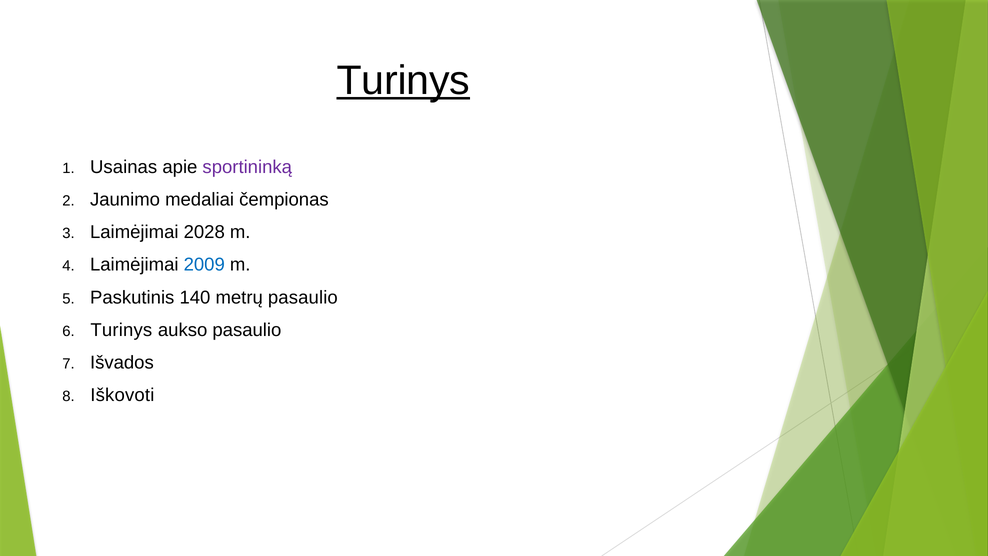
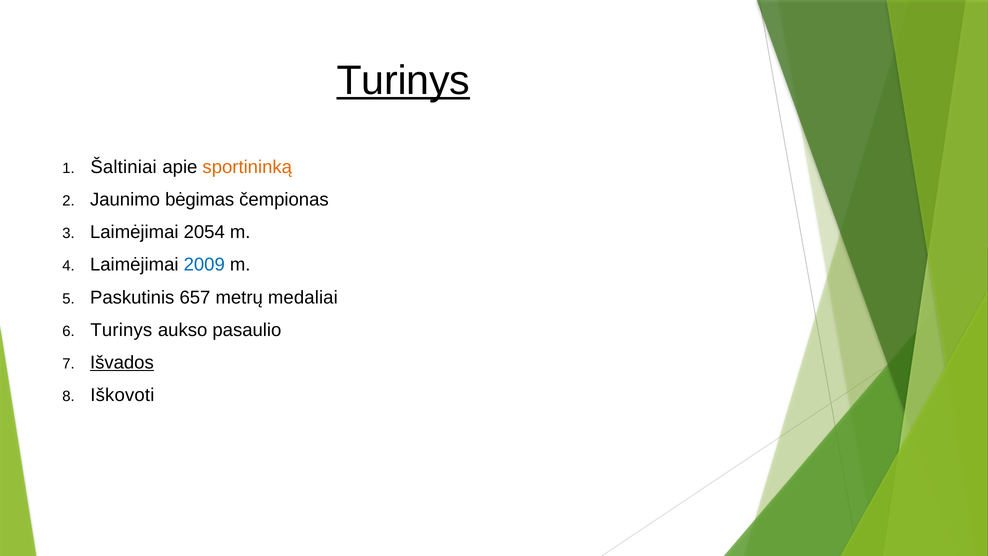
Usainas: Usainas -> Šaltiniai
sportininką colour: purple -> orange
medaliai: medaliai -> bėgimas
2028: 2028 -> 2054
140: 140 -> 657
metrų pasaulio: pasaulio -> medaliai
Išvados underline: none -> present
